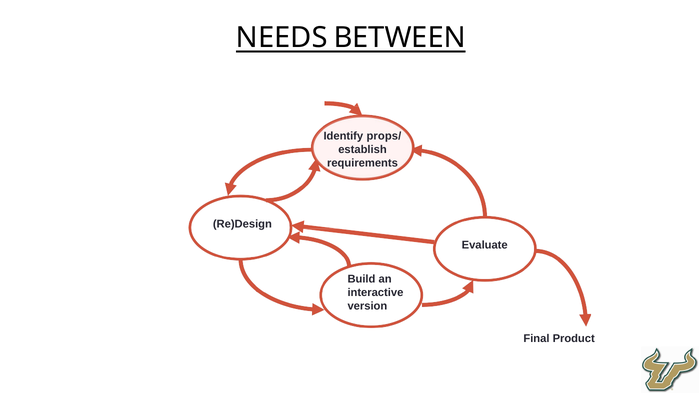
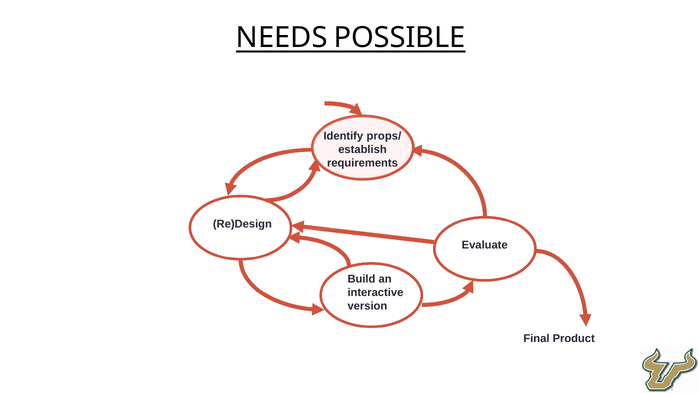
BETWEEN: BETWEEN -> POSSIBLE
